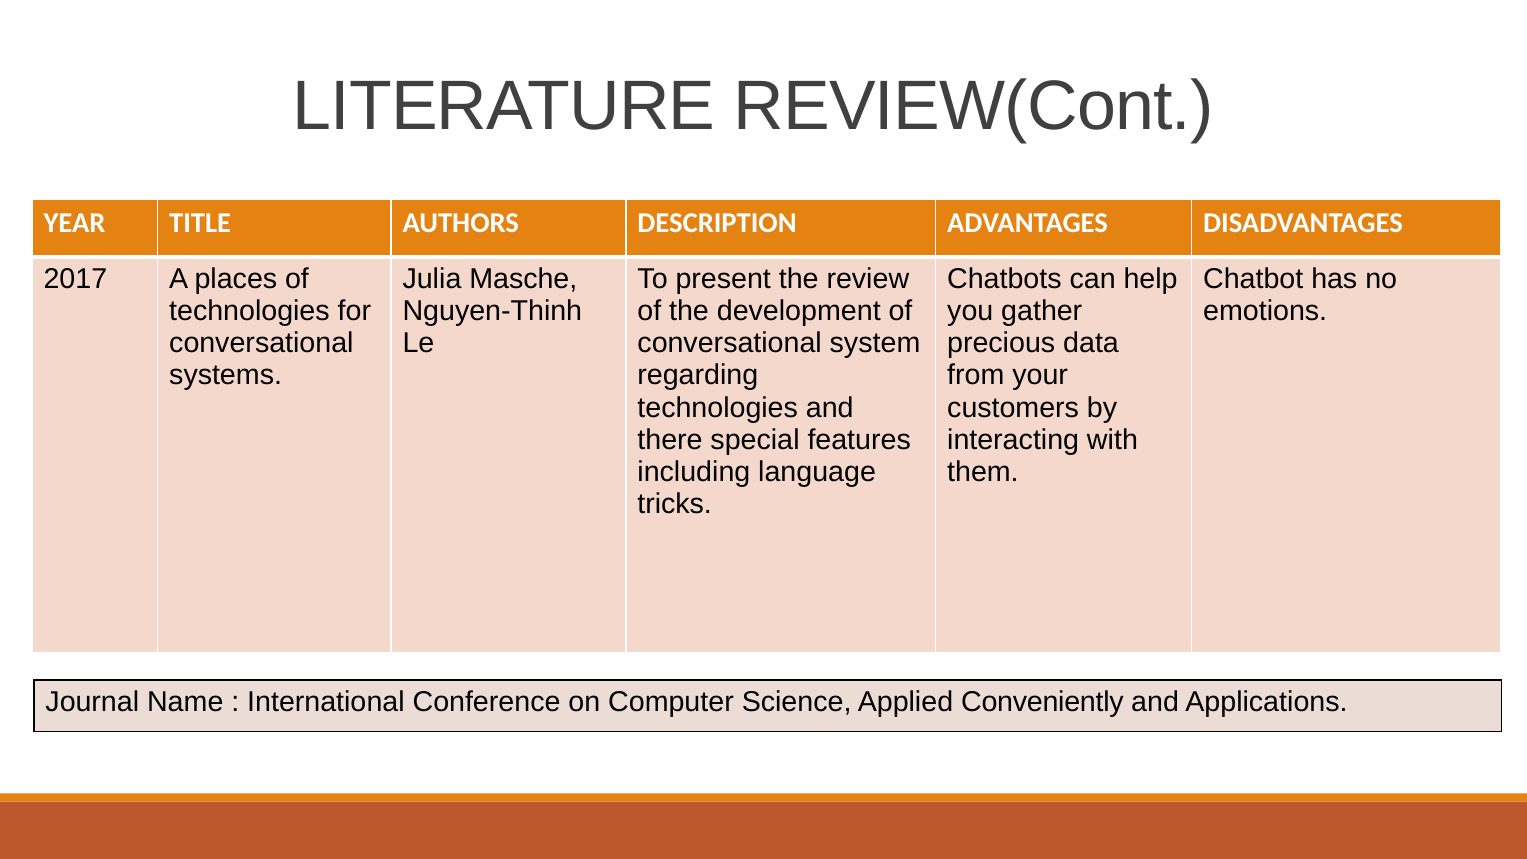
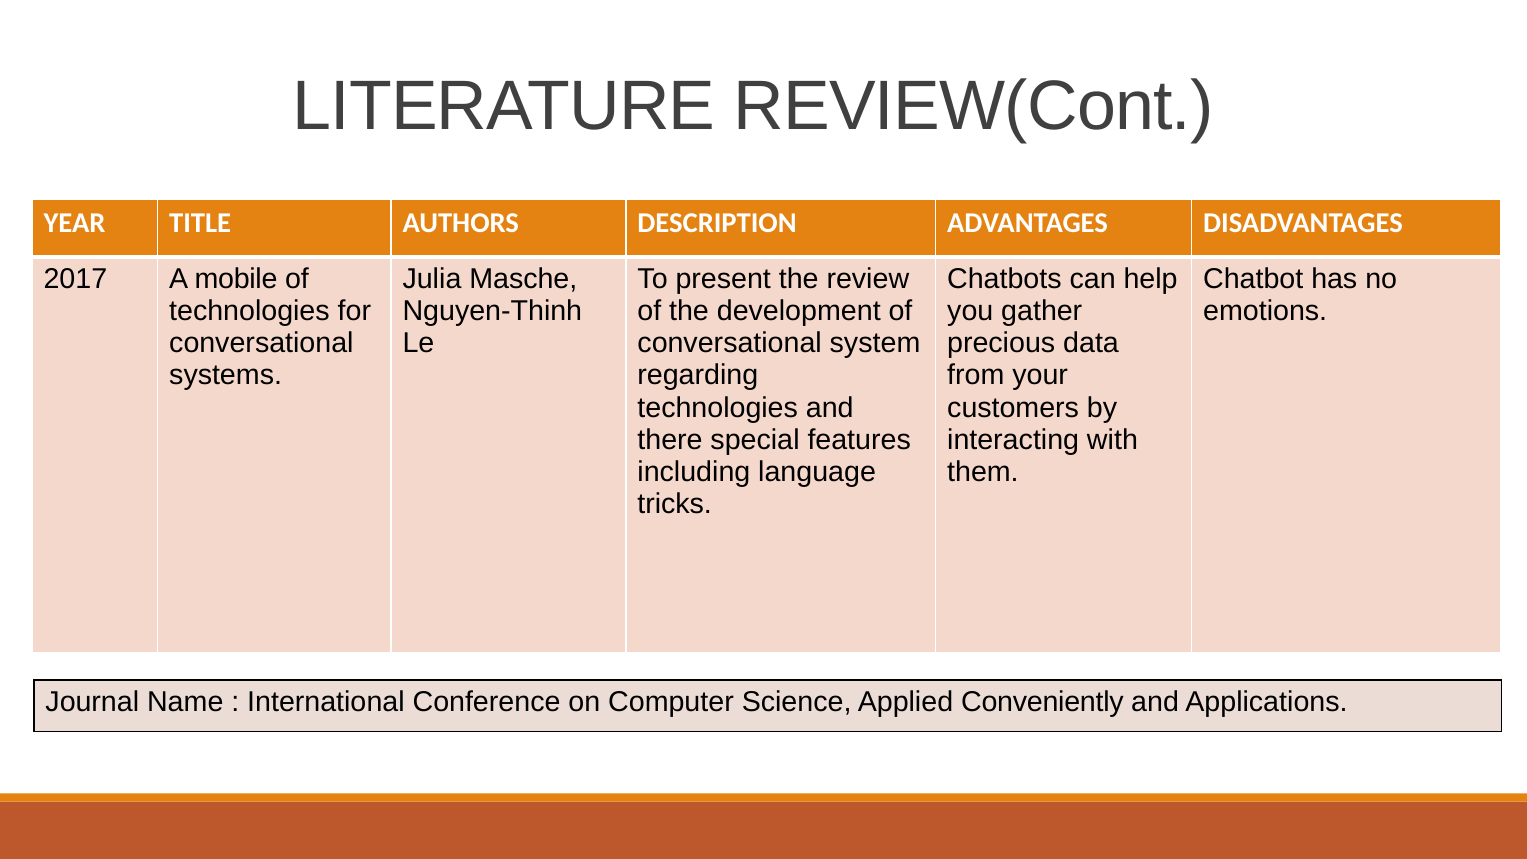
places: places -> mobile
